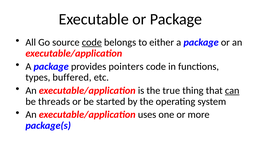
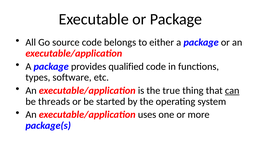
code at (92, 42) underline: present -> none
pointers: pointers -> qualified
buffered: buffered -> software
